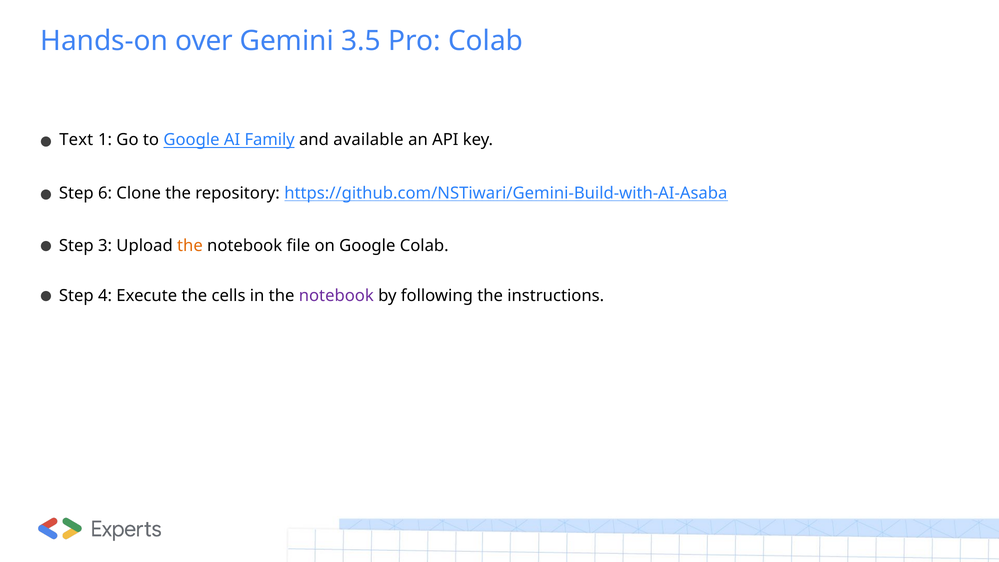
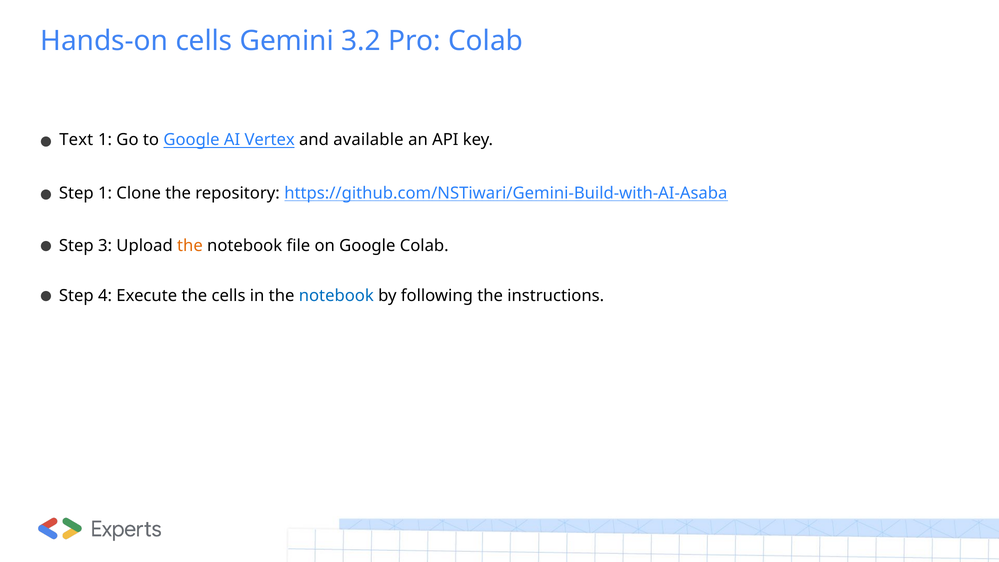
Hands-on over: over -> cells
3.5: 3.5 -> 3.2
Family: Family -> Vertex
Step 6: 6 -> 1
notebook at (336, 296) colour: purple -> blue
